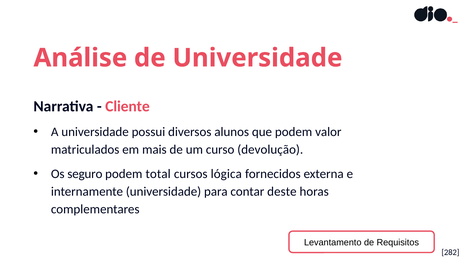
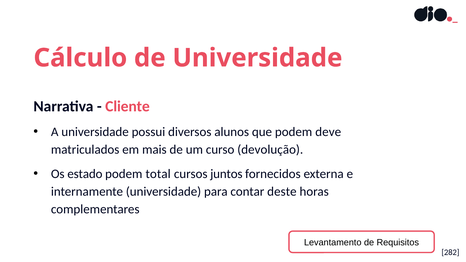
Análise: Análise -> Cálculo
valor: valor -> deve
seguro: seguro -> estado
lógica: lógica -> juntos
